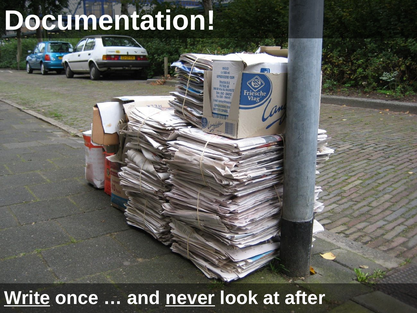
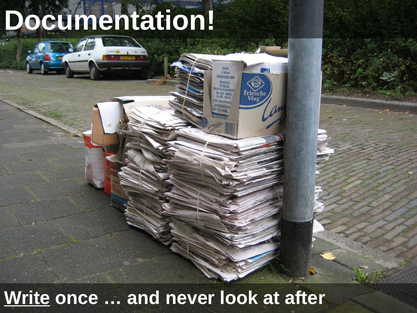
never underline: present -> none
